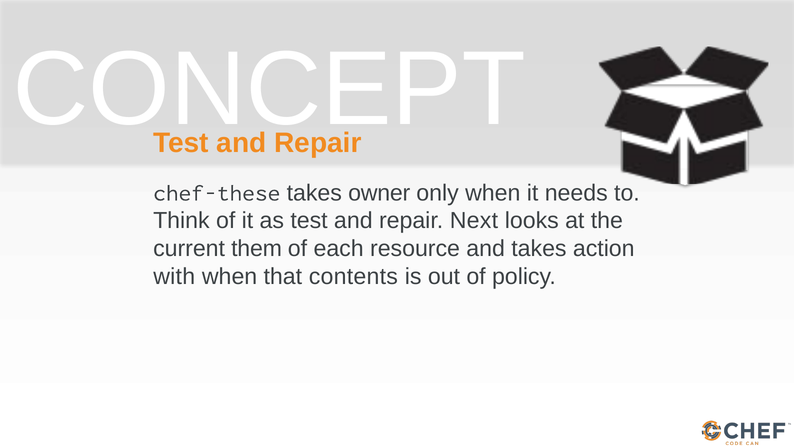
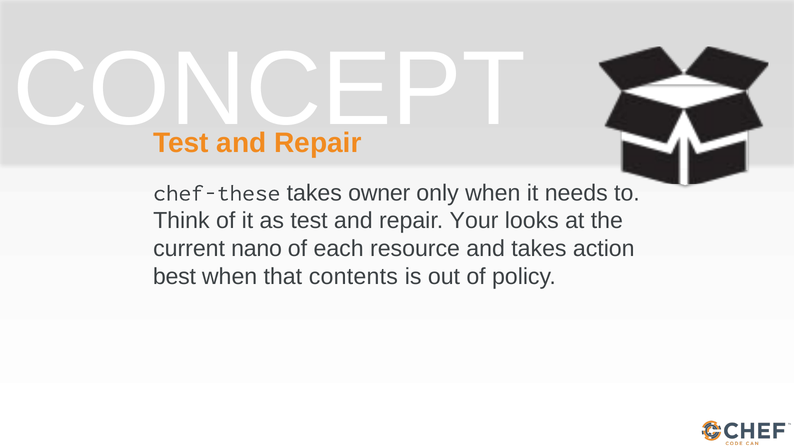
Next: Next -> Your
them: them -> nano
with: with -> best
